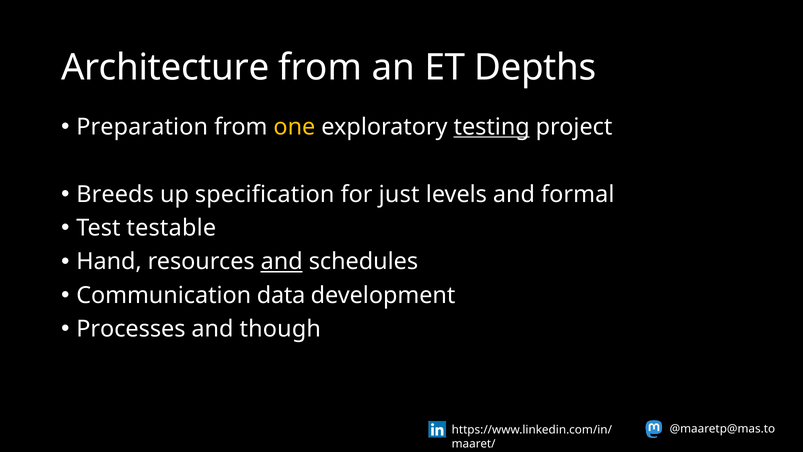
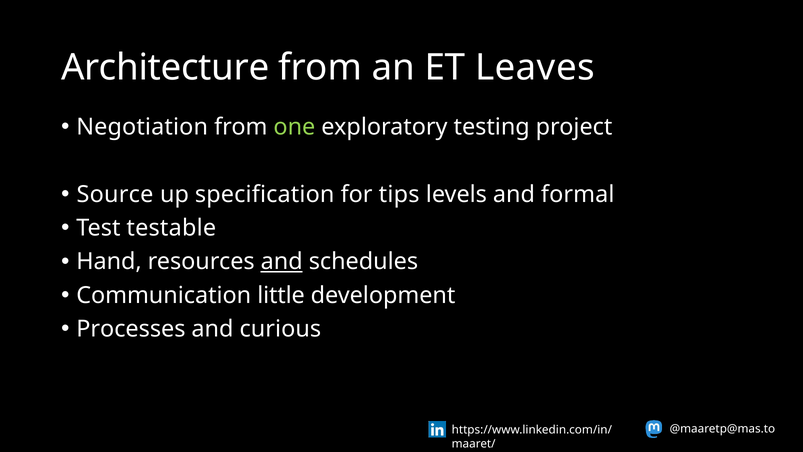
Depths: Depths -> Leaves
Preparation: Preparation -> Negotiation
one colour: yellow -> light green
testing underline: present -> none
Breeds: Breeds -> Source
just: just -> tips
data: data -> little
though: though -> curious
